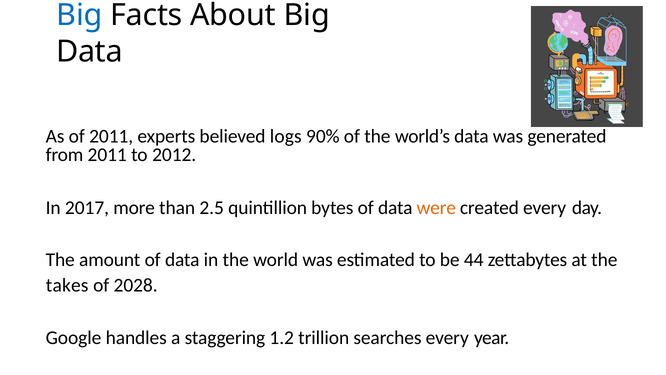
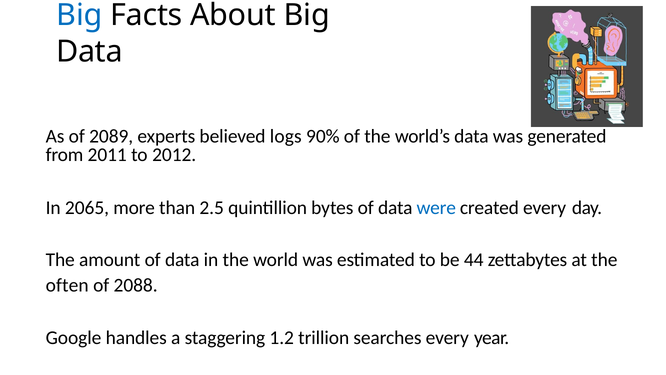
of 2011: 2011 -> 2089
2017: 2017 -> 2065
were colour: orange -> blue
takes: takes -> often
2028: 2028 -> 2088
